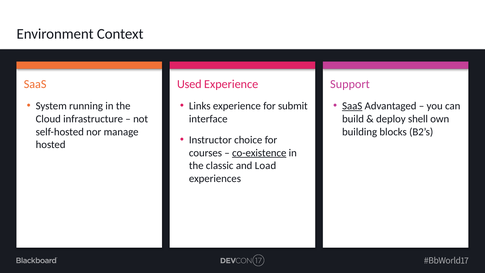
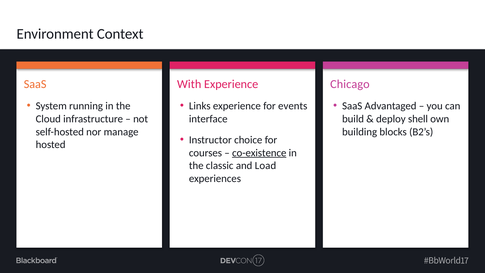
Used: Used -> With
Support: Support -> Chicago
submit: submit -> events
SaaS at (352, 106) underline: present -> none
